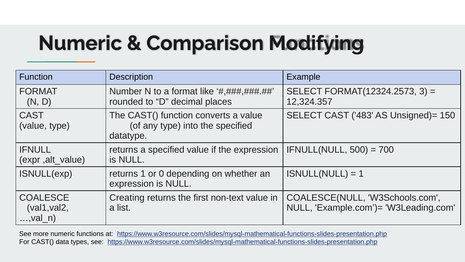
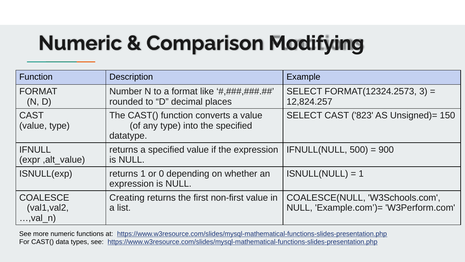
12,324.357: 12,324.357 -> 12,824.257
483: 483 -> 823
700: 700 -> 900
non-text: non-text -> non-first
W3Leading.com: W3Leading.com -> W3Perform.com
